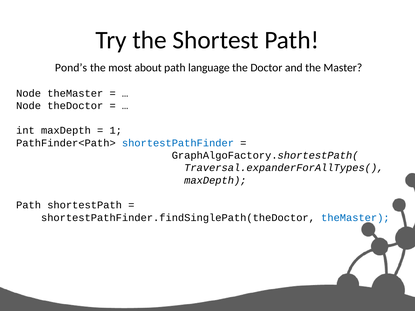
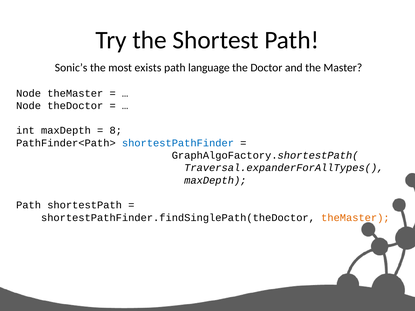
Pond’s: Pond’s -> Sonic’s
about: about -> exists
1: 1 -> 8
theMaster at (355, 218) colour: blue -> orange
